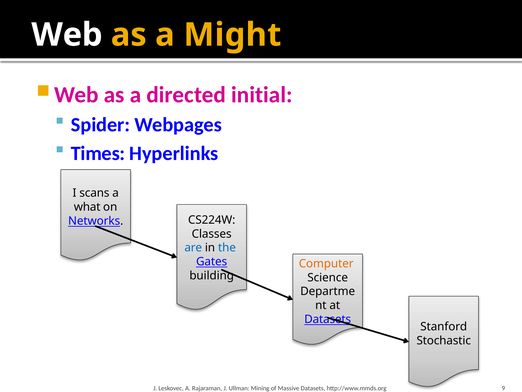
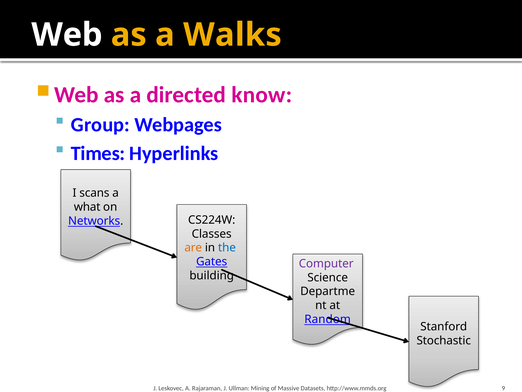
Might: Might -> Walks
initial: initial -> know
Spider: Spider -> Group
are colour: blue -> orange
Computer colour: orange -> purple
Datasets at (328, 319): Datasets -> Random
